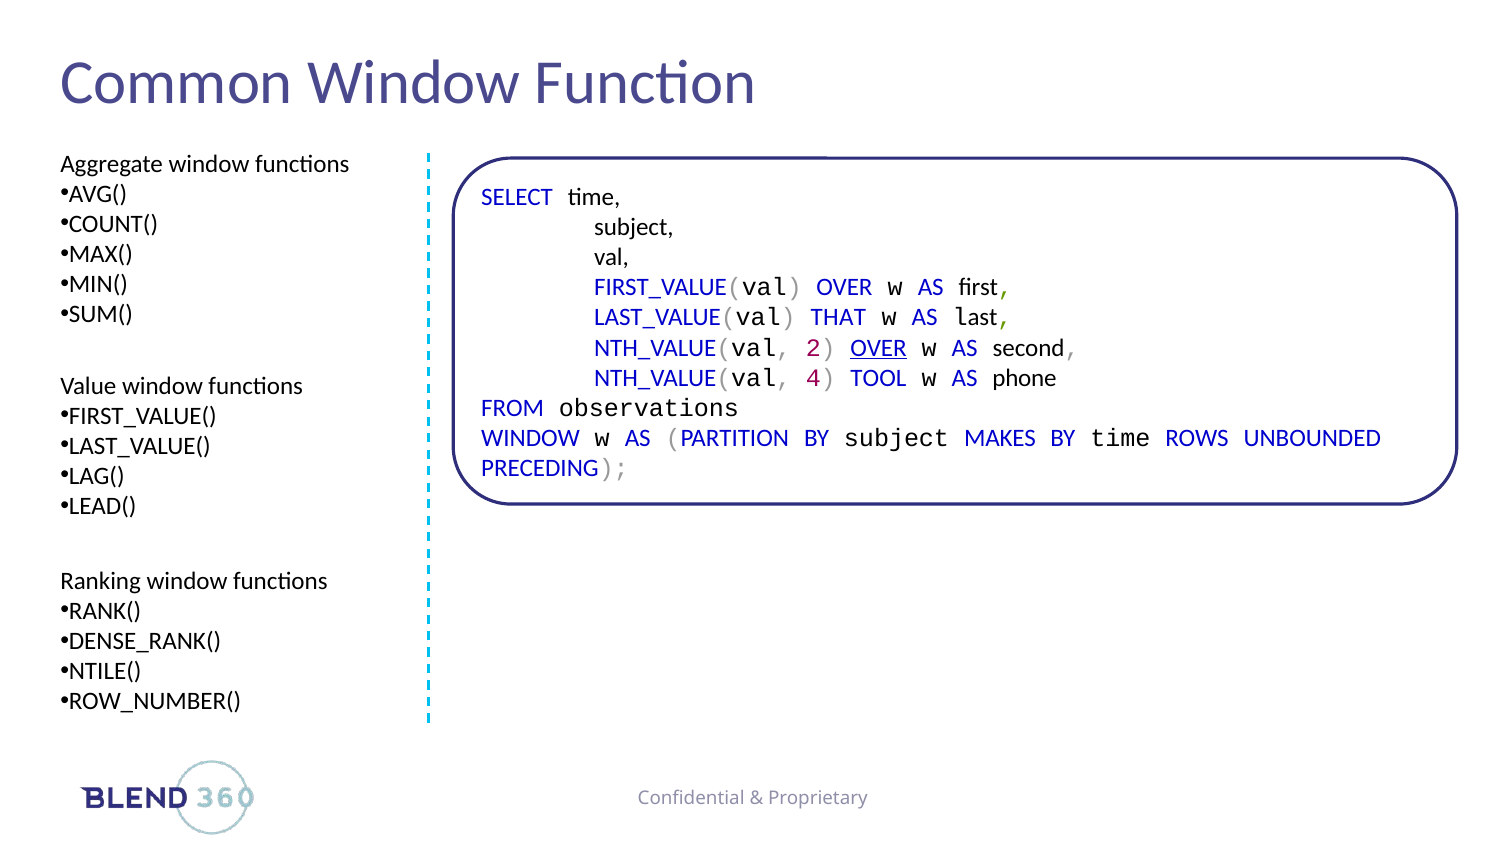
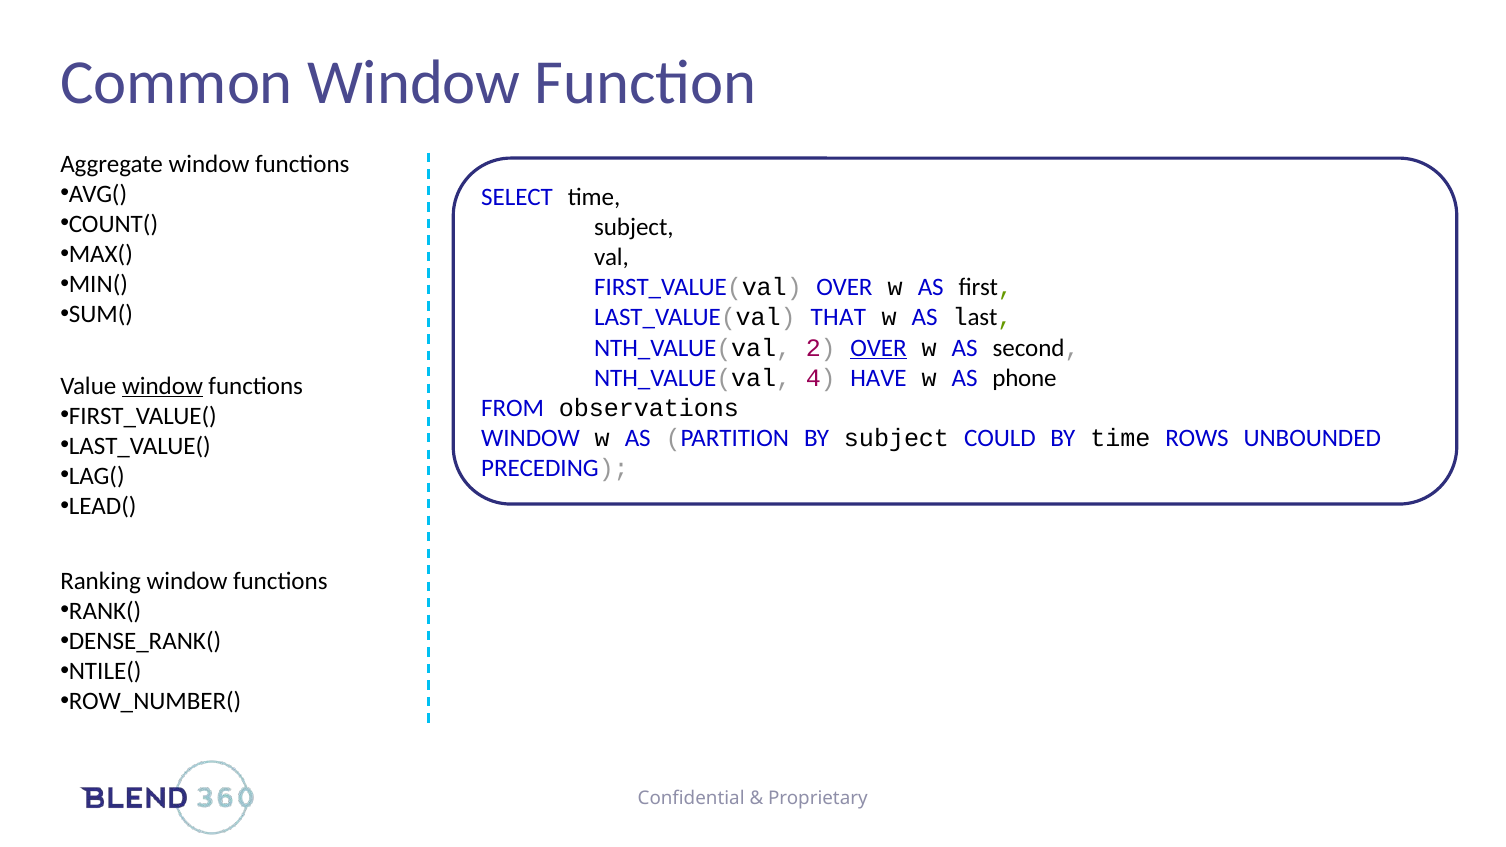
TOOL: TOOL -> HAVE
window at (162, 386) underline: none -> present
MAKES: MAKES -> COULD
